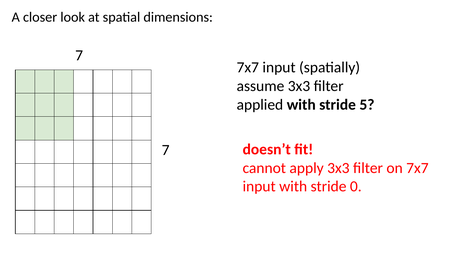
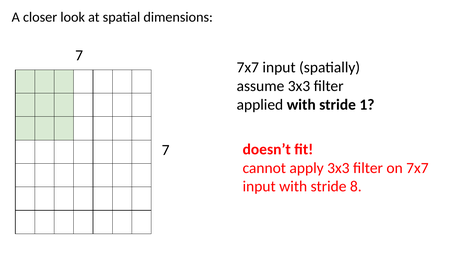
5: 5 -> 1
0: 0 -> 8
